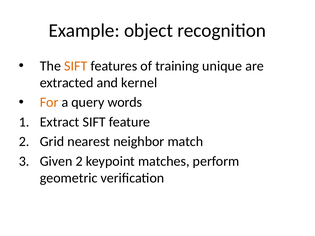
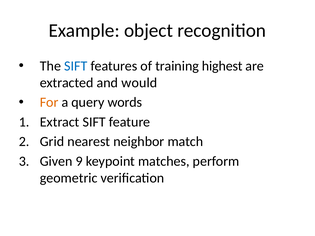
SIFT at (76, 66) colour: orange -> blue
unique: unique -> highest
kernel: kernel -> would
Given 2: 2 -> 9
